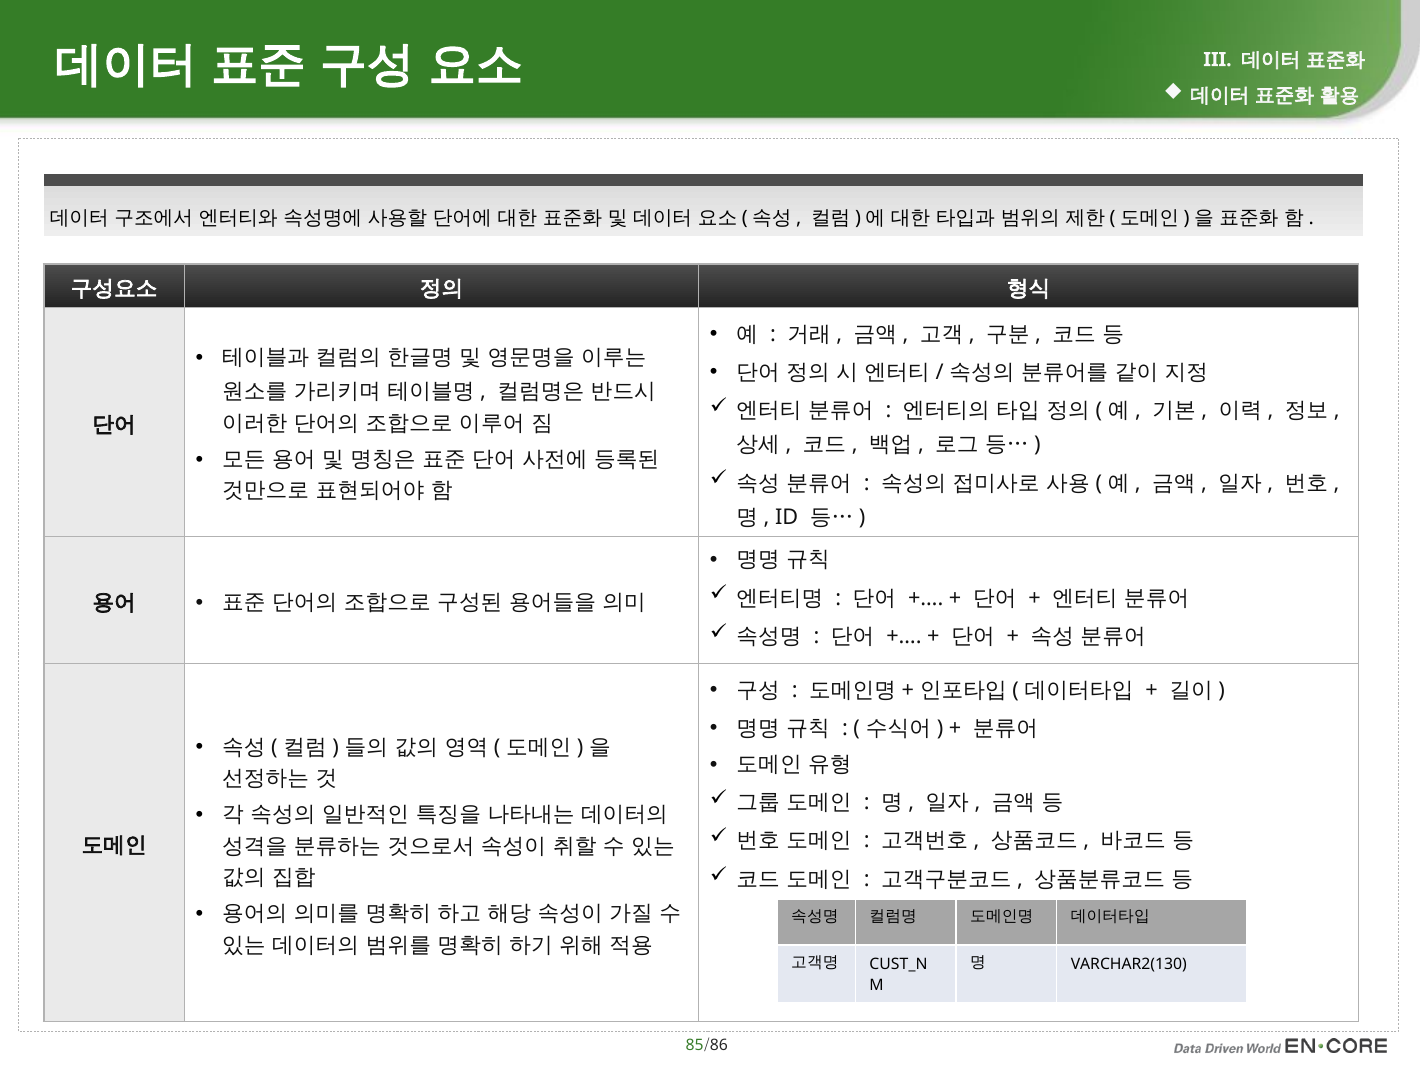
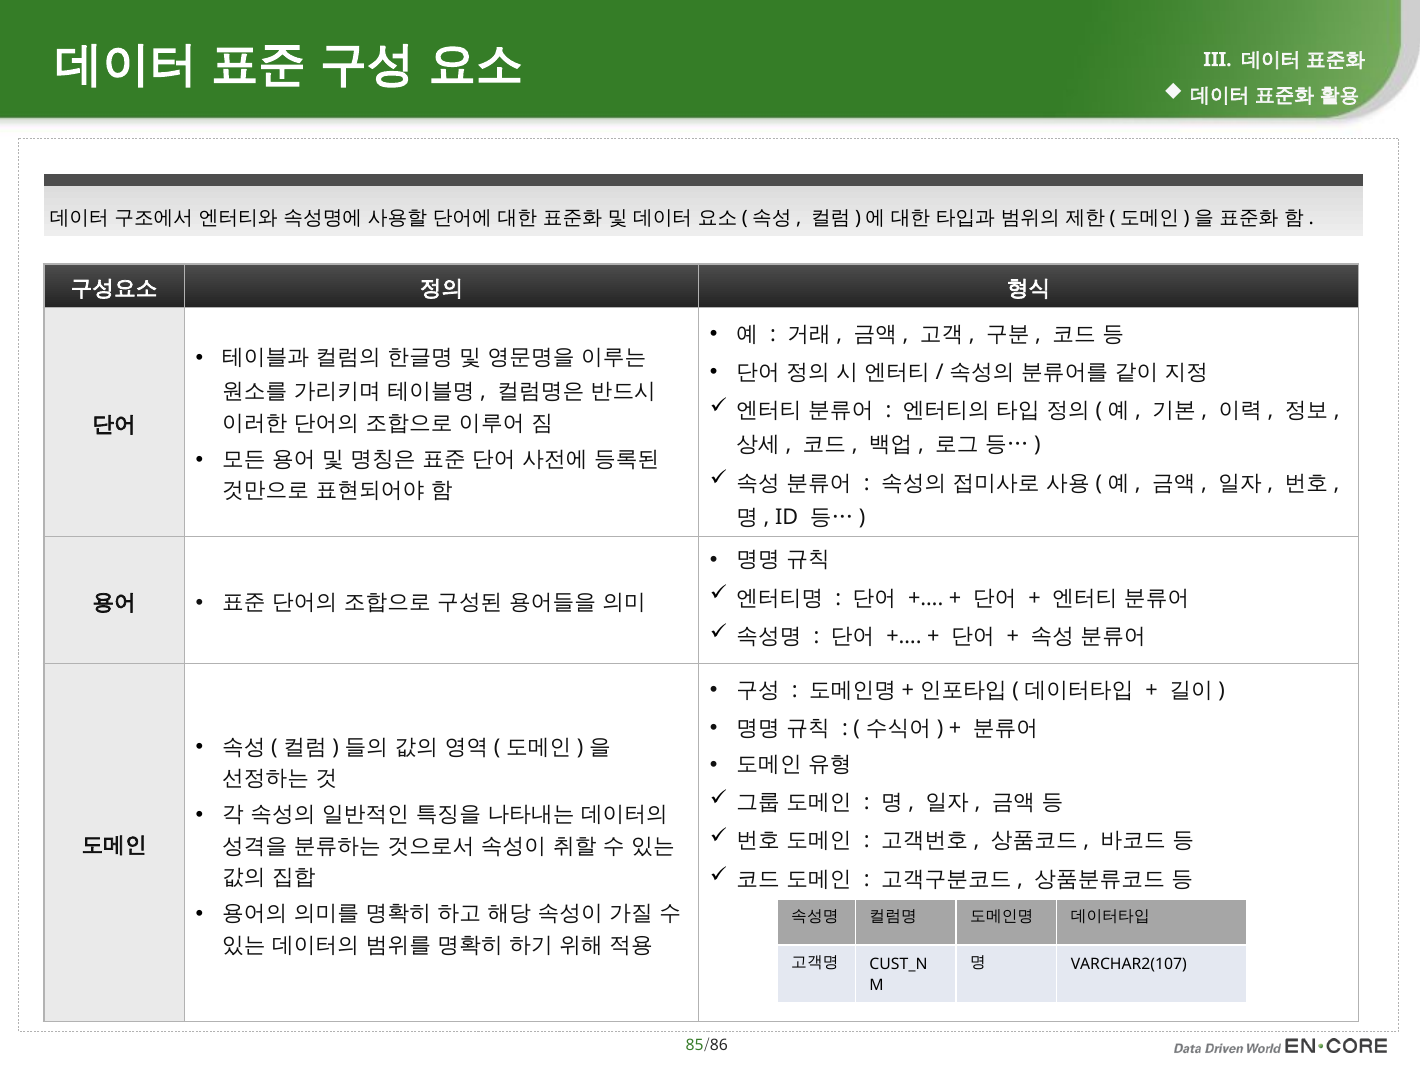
VARCHAR2(130: VARCHAR2(130 -> VARCHAR2(107
